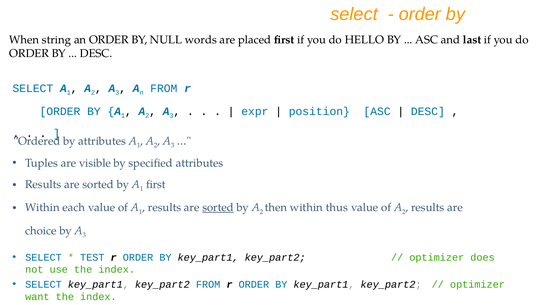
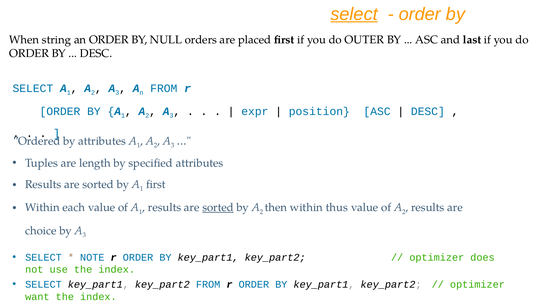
select at (354, 14) underline: none -> present
words: words -> orders
HELLO: HELLO -> OUTER
visible: visible -> length
TEST: TEST -> NOTE
